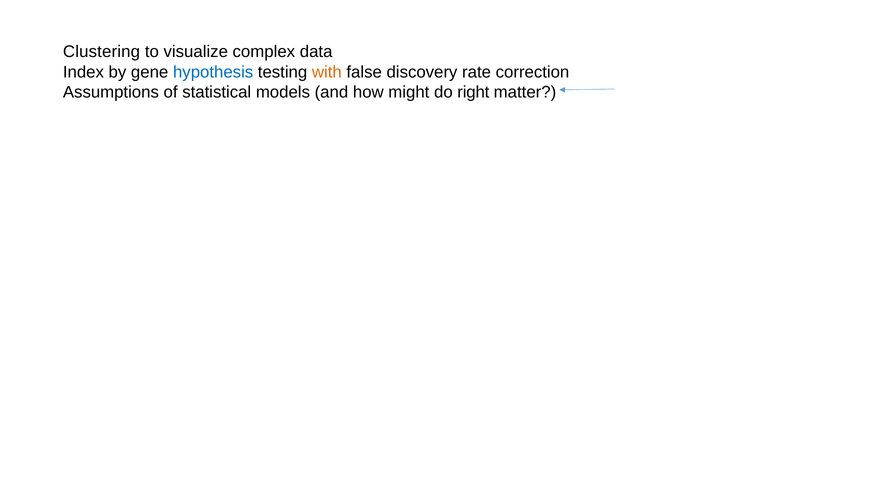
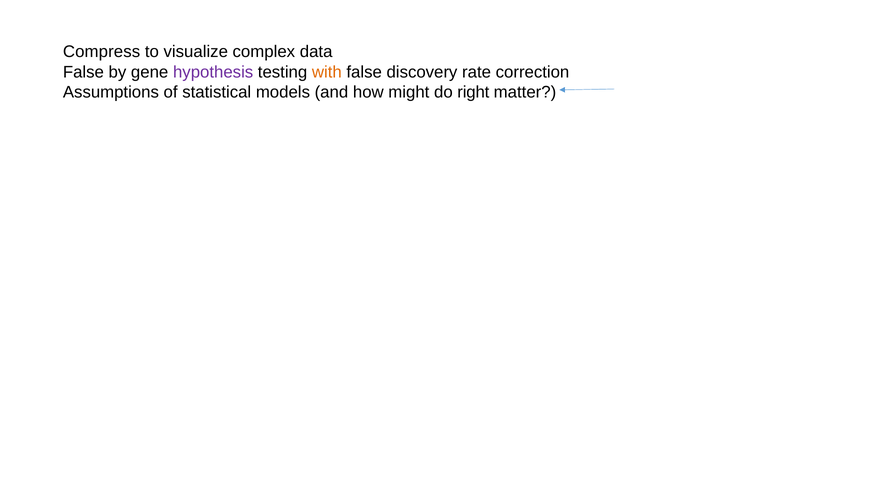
Clustering: Clustering -> Compress
Index at (83, 72): Index -> False
hypothesis colour: blue -> purple
